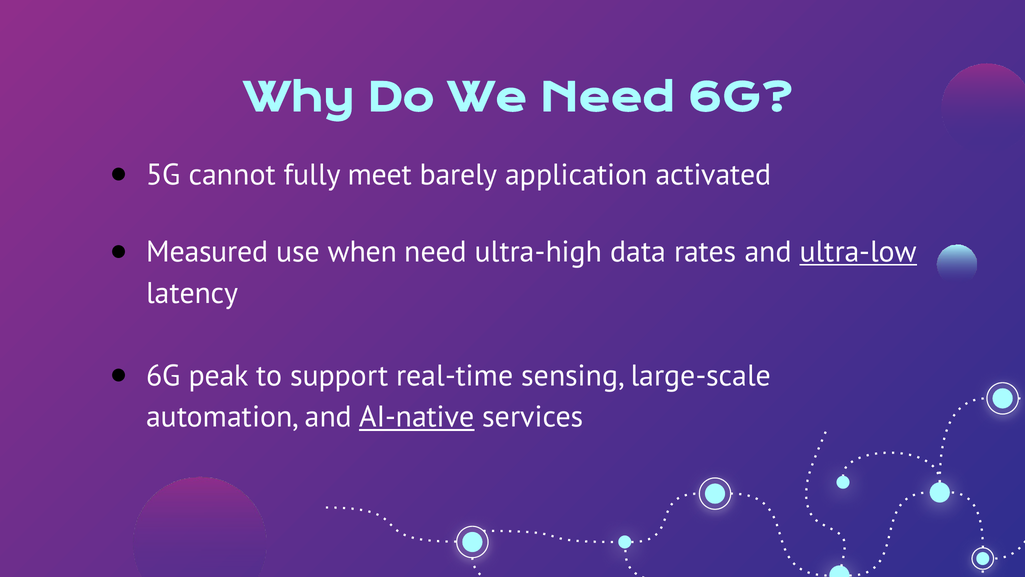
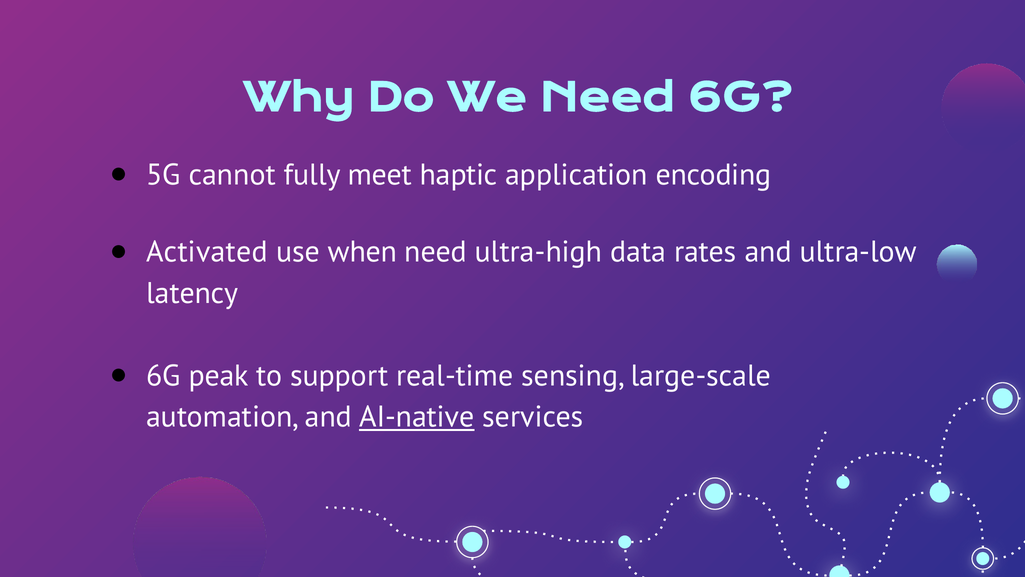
barely: barely -> haptic
activated: activated -> encoding
Measured: Measured -> Activated
ultra-low underline: present -> none
